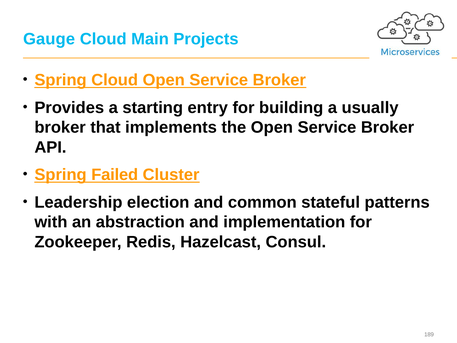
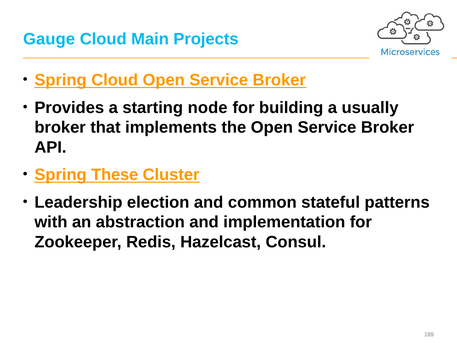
entry: entry -> node
Failed: Failed -> These
